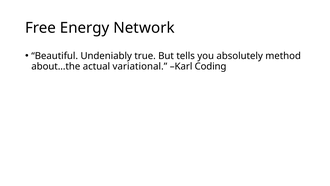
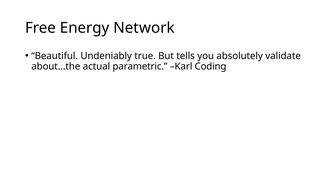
method: method -> validate
variational: variational -> parametric
